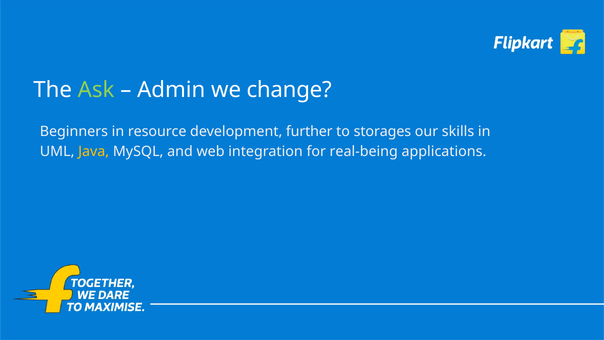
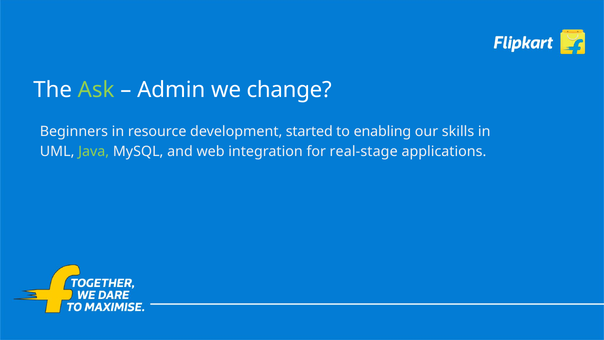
further: further -> started
storages: storages -> enabling
Java colour: yellow -> light green
real-being: real-being -> real-stage
